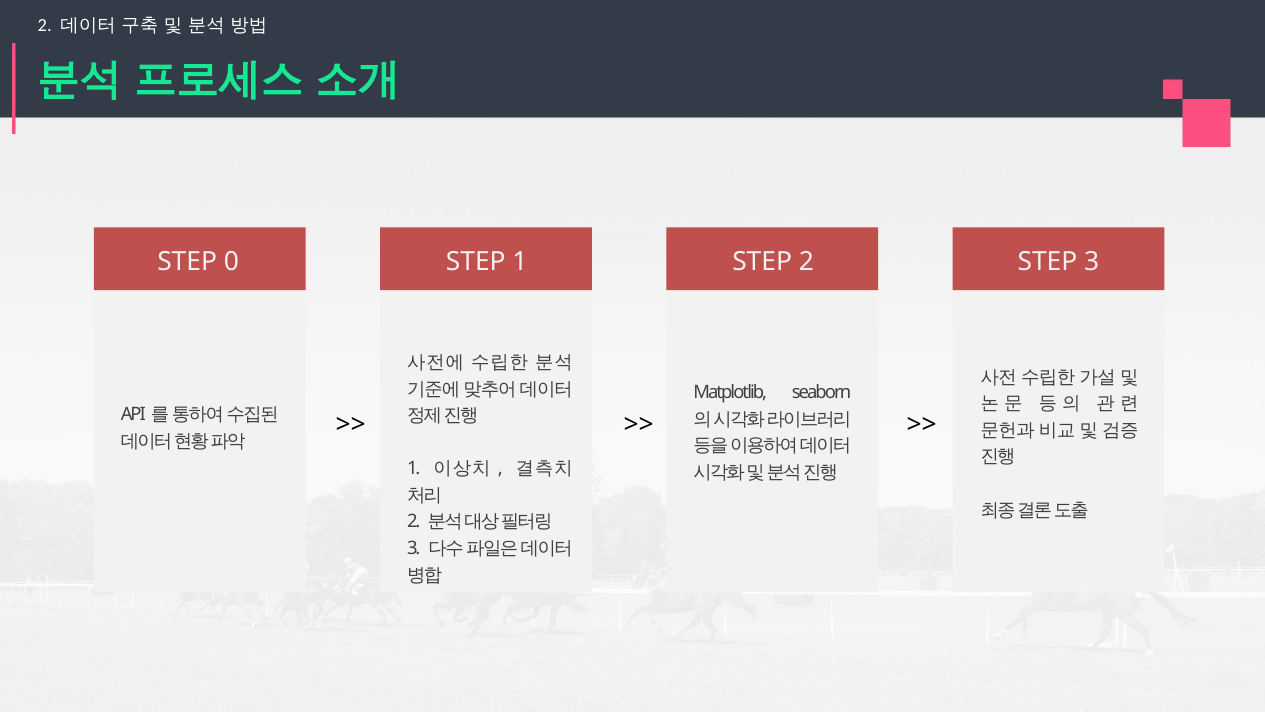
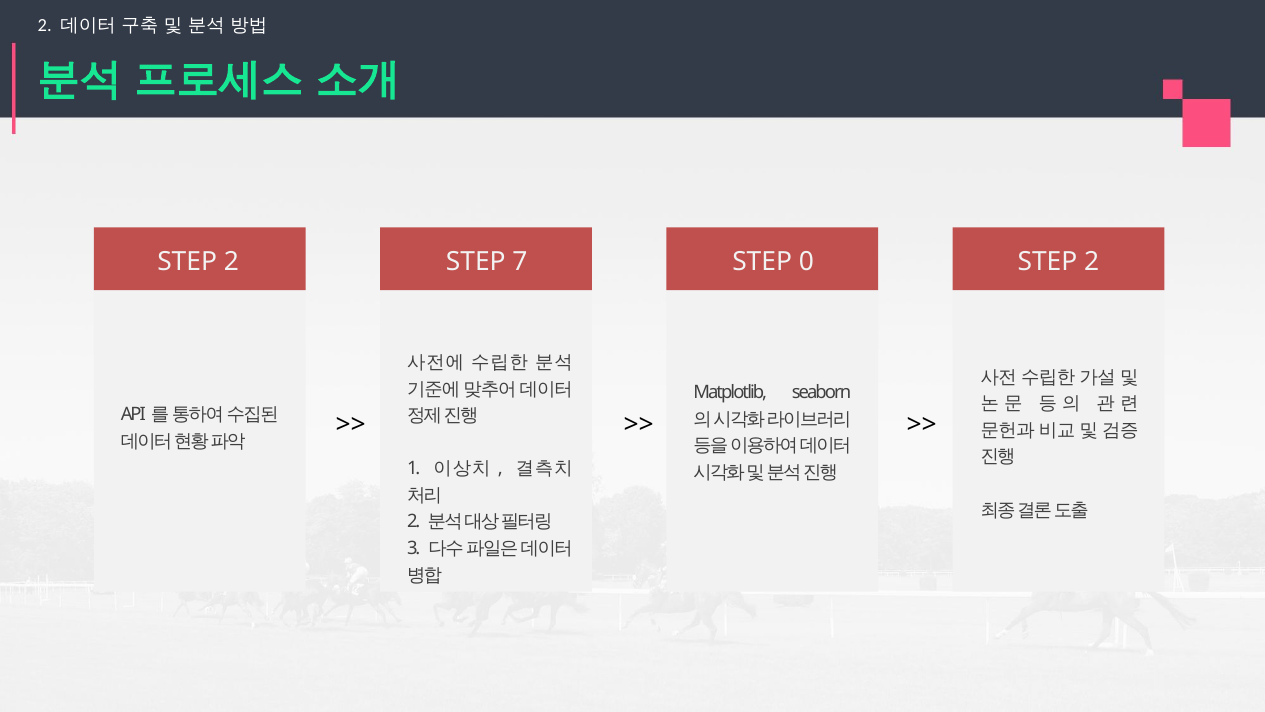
0 at (231, 262): 0 -> 2
STEP 1: 1 -> 7
STEP 2: 2 -> 0
3 at (1092, 262): 3 -> 2
